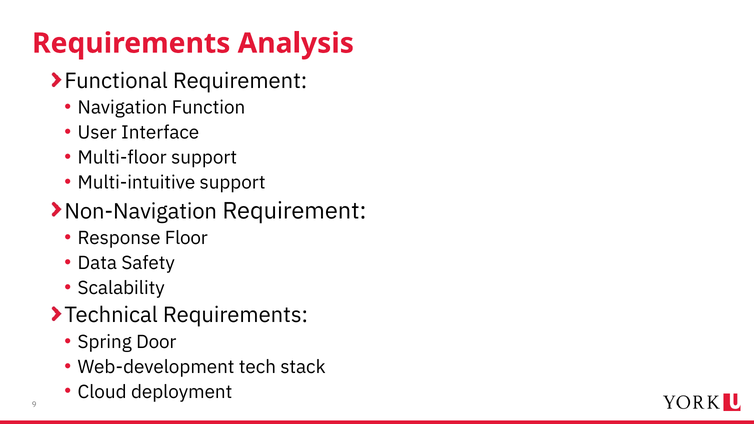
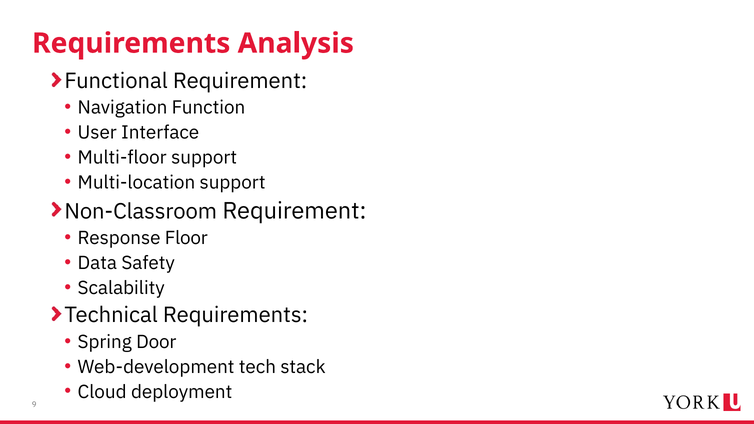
Multi-intuitive: Multi-intuitive -> Multi-location
Non-Navigation: Non-Navigation -> Non-Classroom
